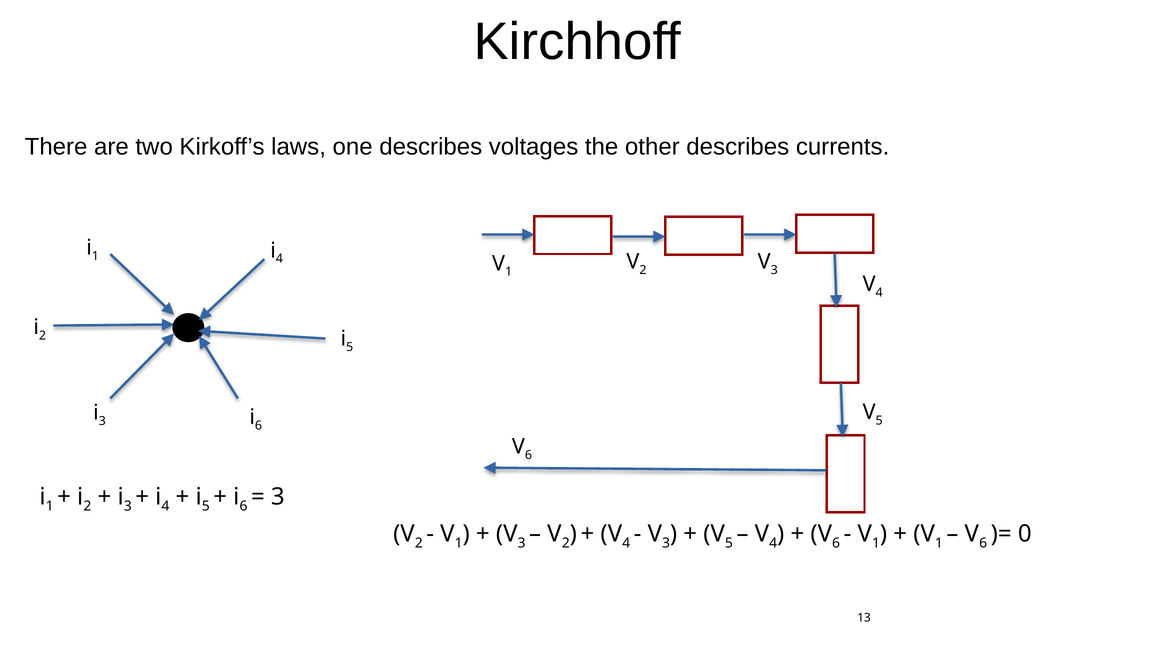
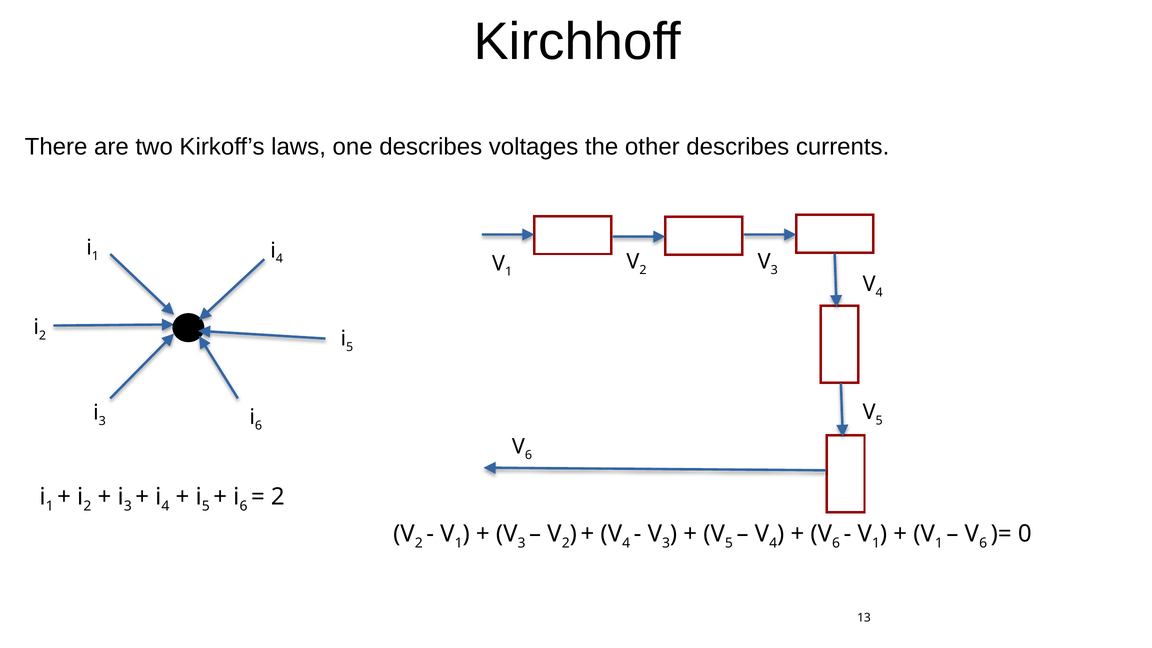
3 at (278, 497): 3 -> 2
